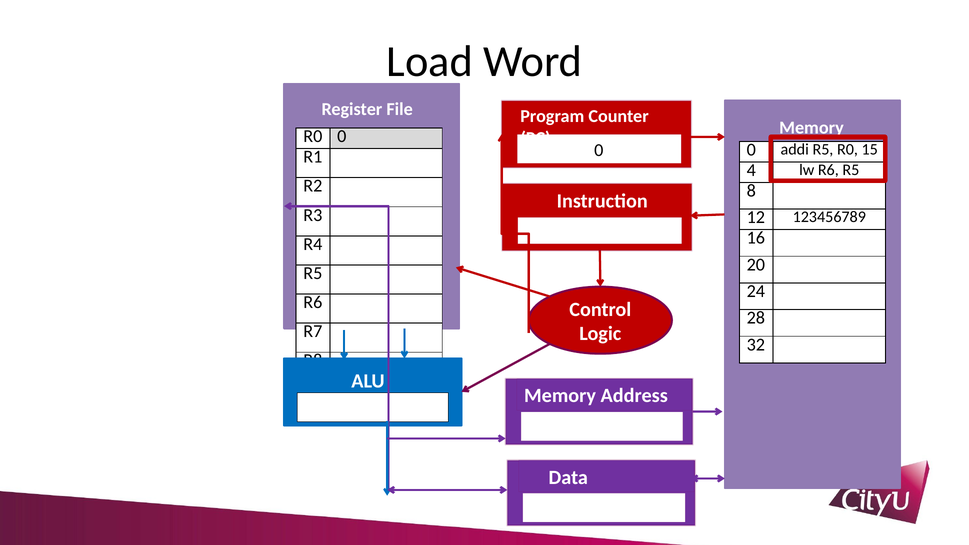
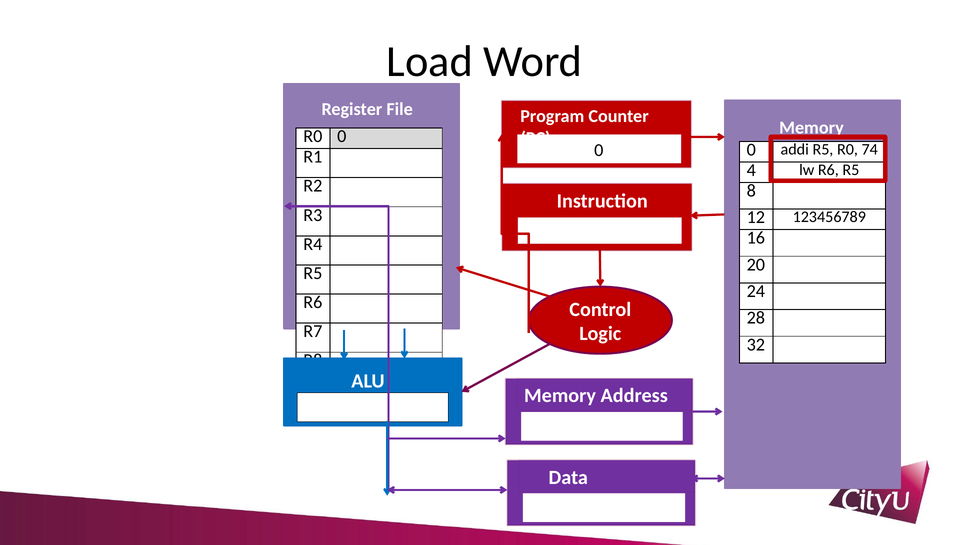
15: 15 -> 74
